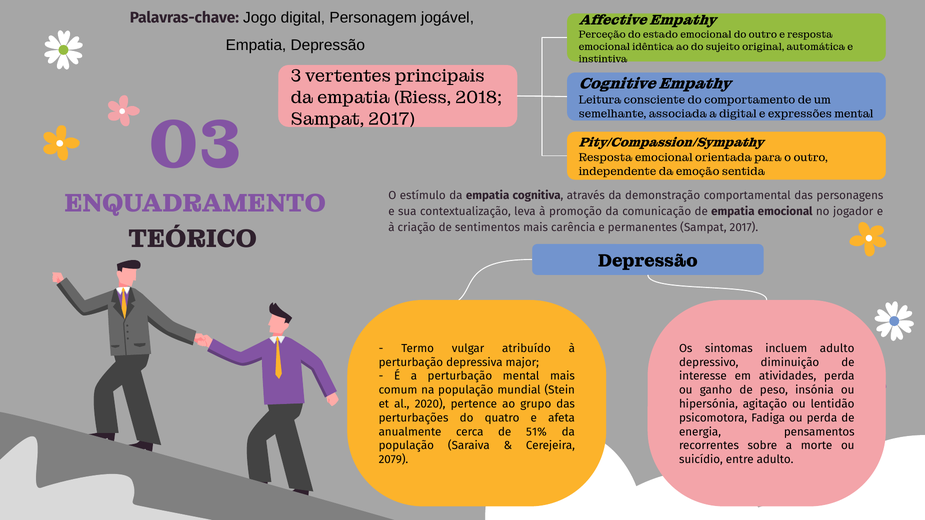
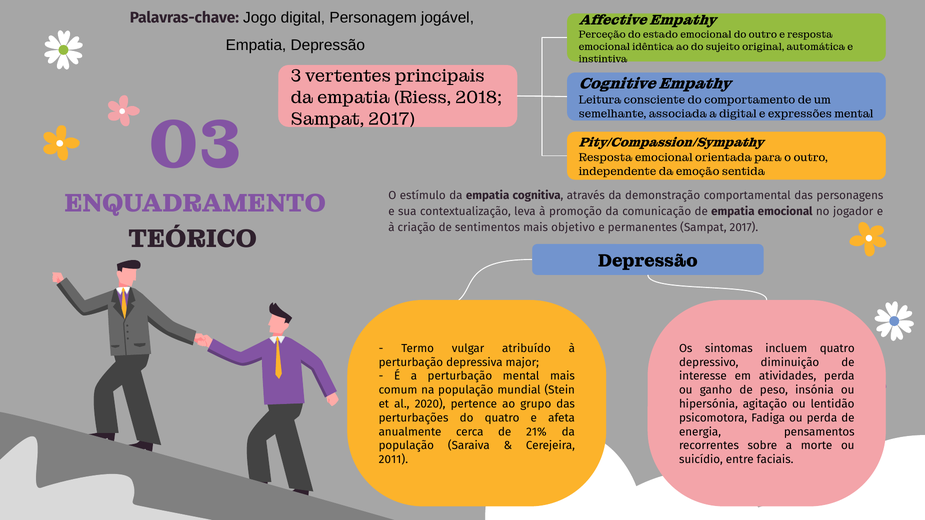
carência: carência -> objetivo
incluem adulto: adulto -> quatro
51%: 51% -> 21%
2079: 2079 -> 2011
entre adulto: adulto -> faciais
